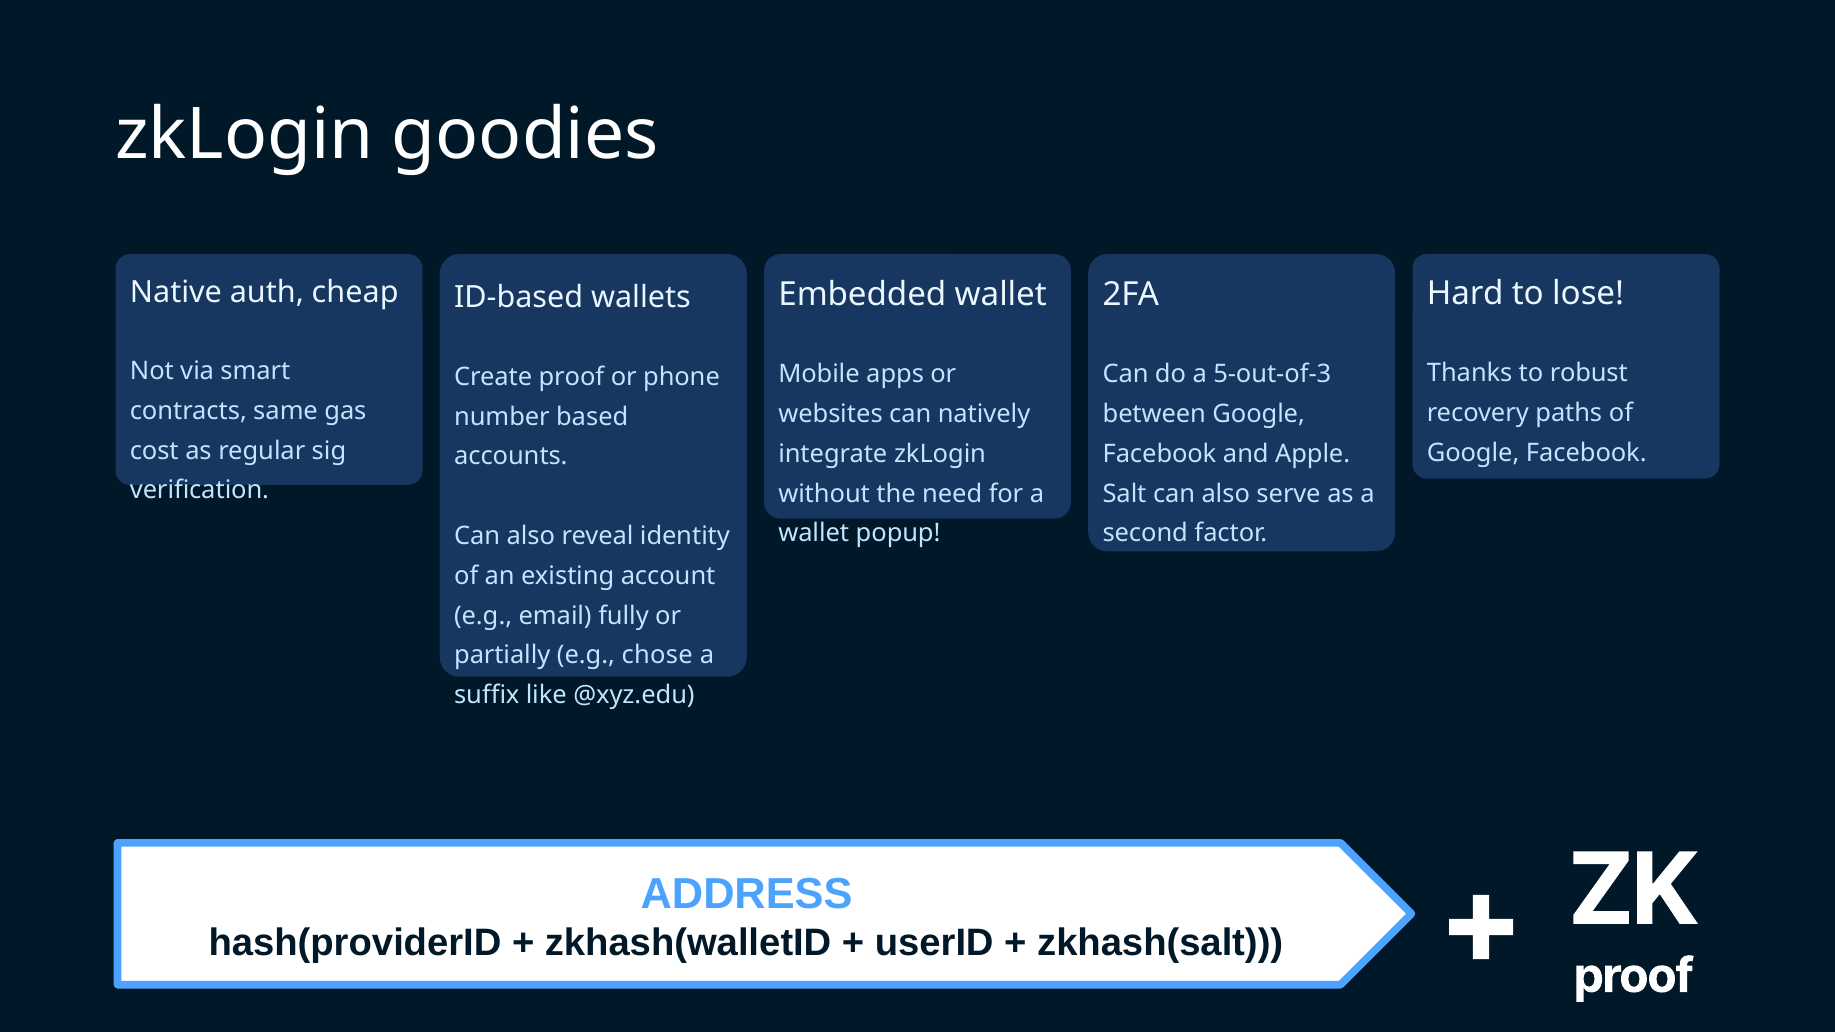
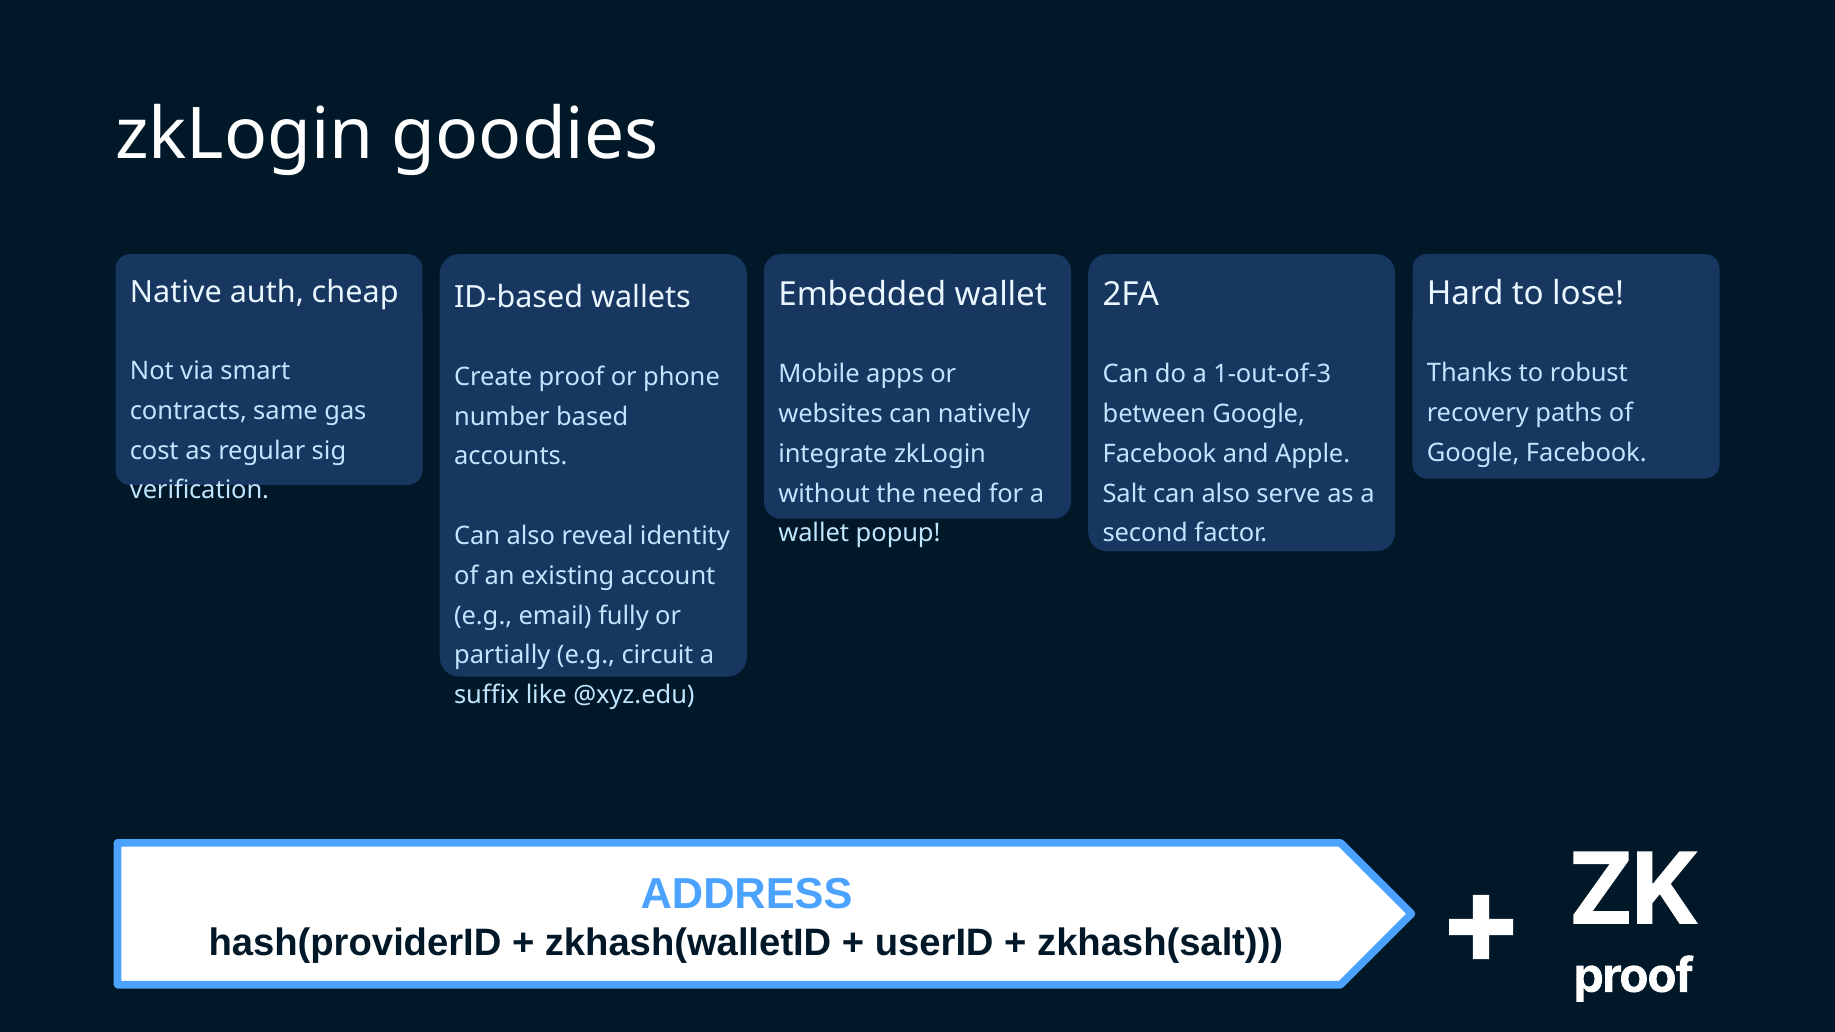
5-out-of-3: 5-out-of-3 -> 1-out-of-3
chose: chose -> circuit
